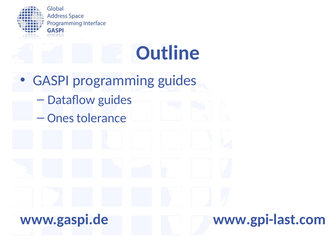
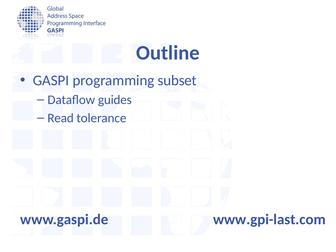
programming guides: guides -> subset
Ones: Ones -> Read
